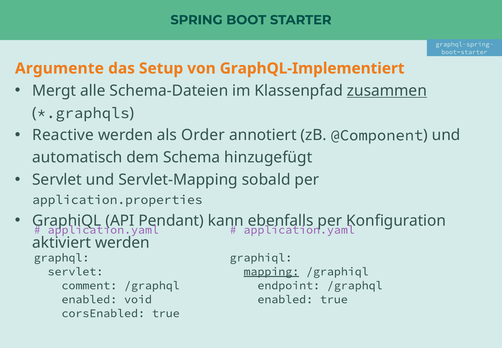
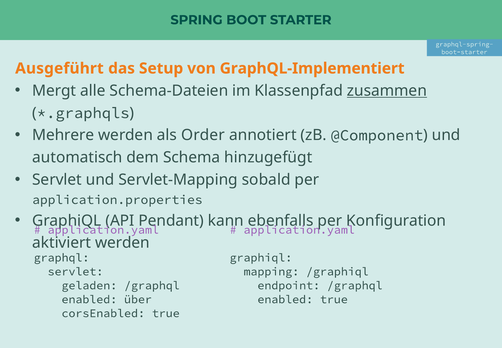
Argumente: Argumente -> Ausgeführt
Reactive: Reactive -> Mehrere
mapping underline: present -> none
comment: comment -> geladen
void: void -> über
